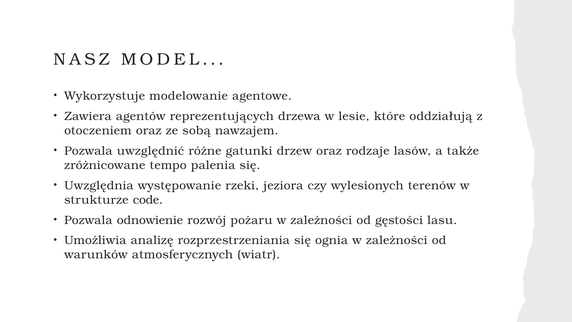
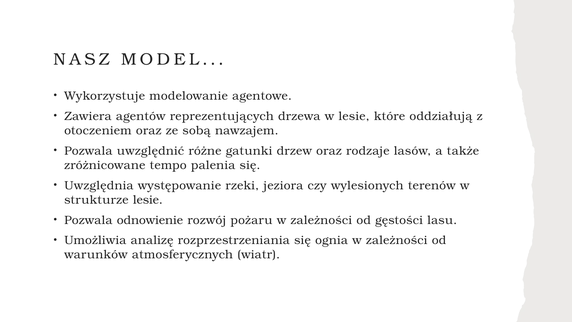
strukturze code: code -> lesie
